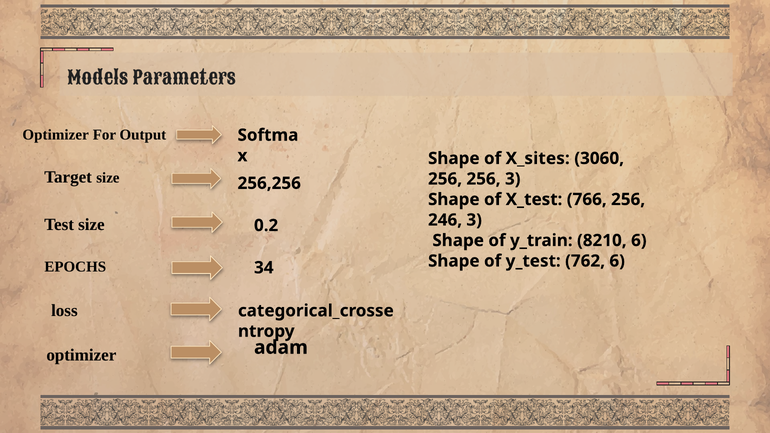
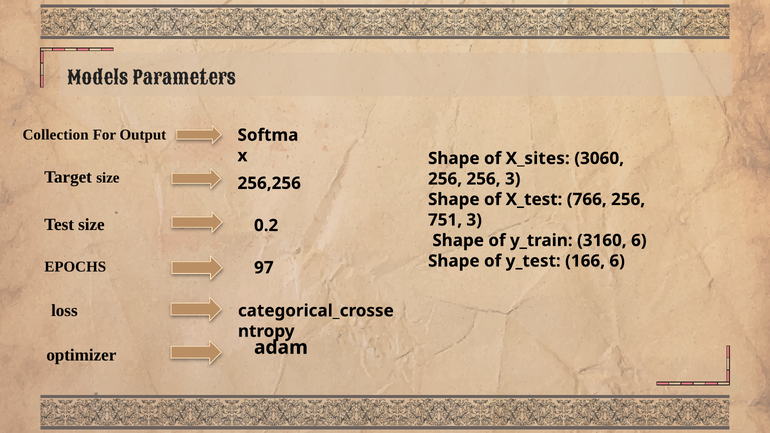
Optimizer at (56, 135): Optimizer -> Collection
246: 246 -> 751
8210: 8210 -> 3160
762: 762 -> 166
34: 34 -> 97
